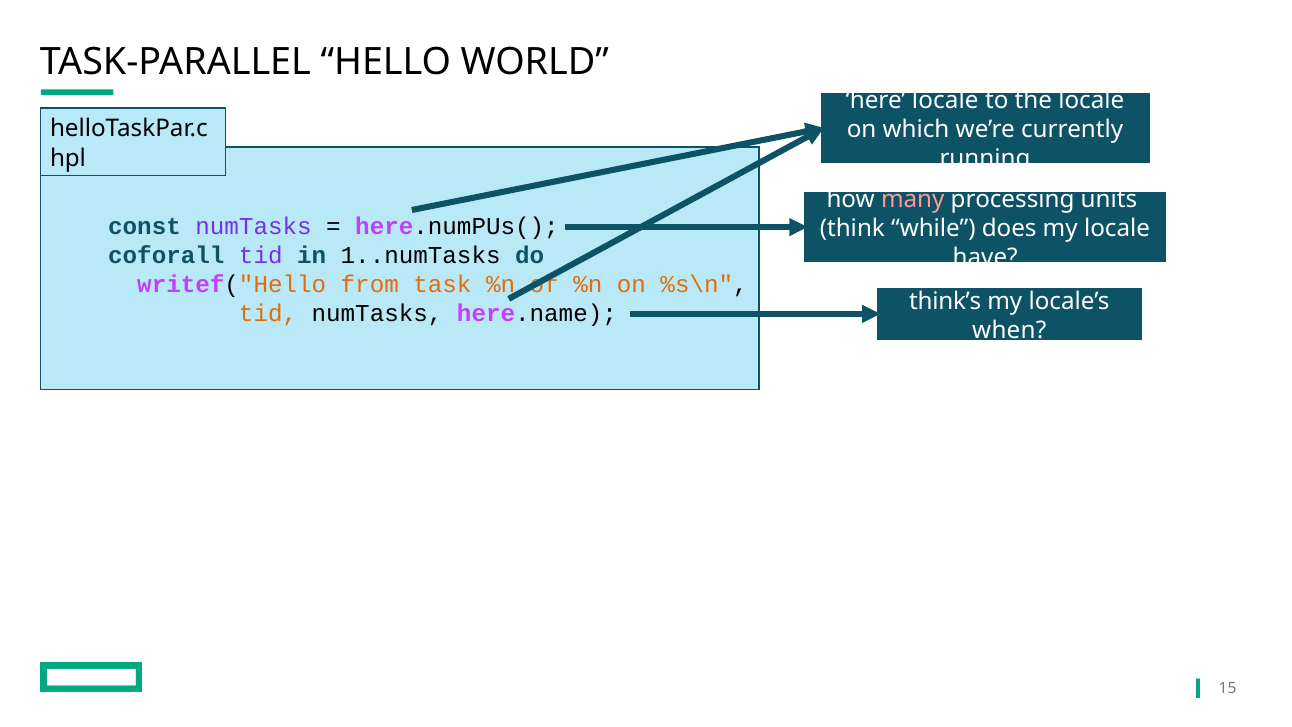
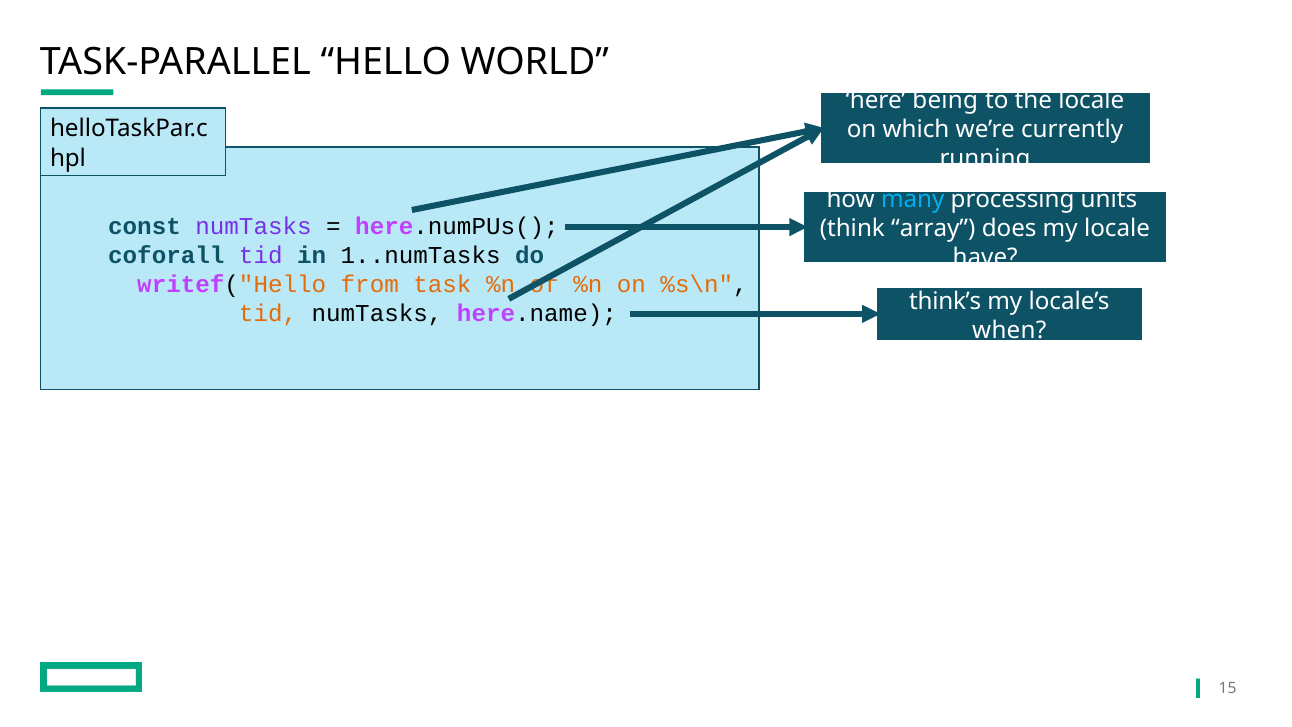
here locale: locale -> being
many colour: pink -> light blue
while: while -> array
